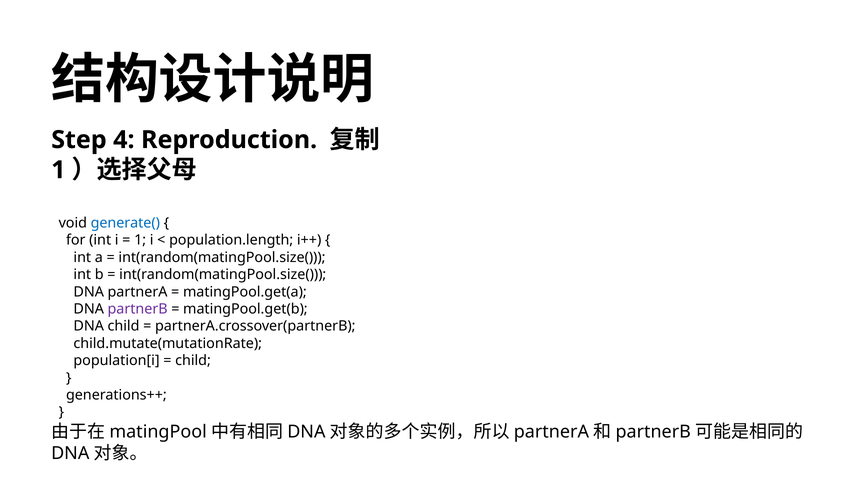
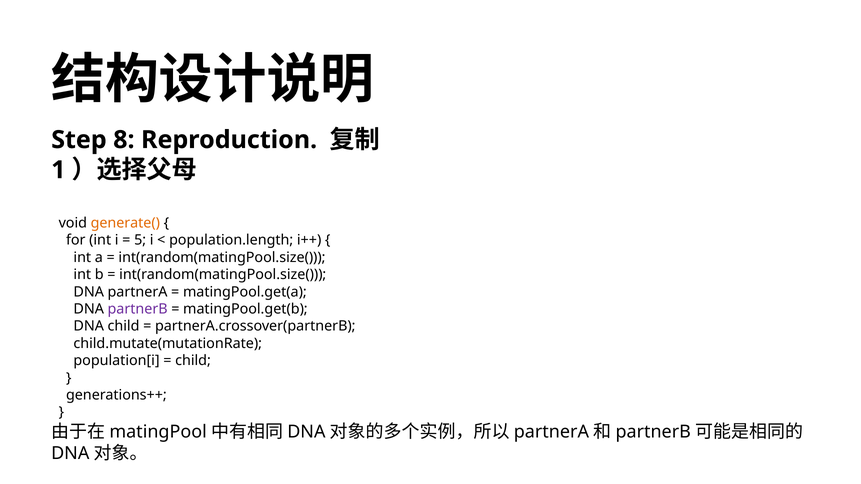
4: 4 -> 8
generate( colour: blue -> orange
1 at (140, 240): 1 -> 5
